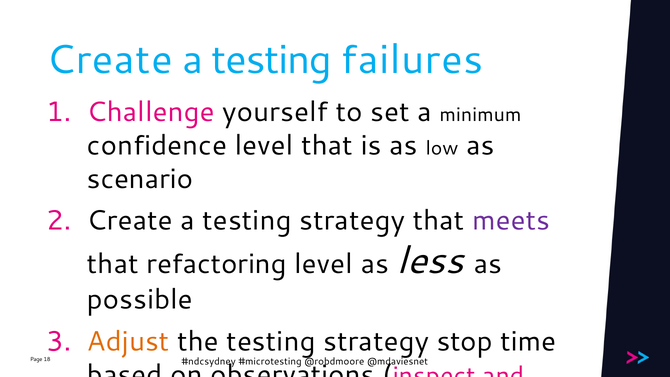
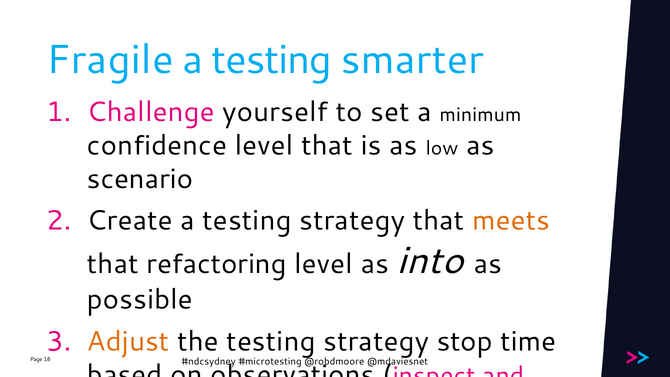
Create at (110, 60): Create -> Fragile
failures: failures -> smarter
meets colour: purple -> orange
less: less -> into
